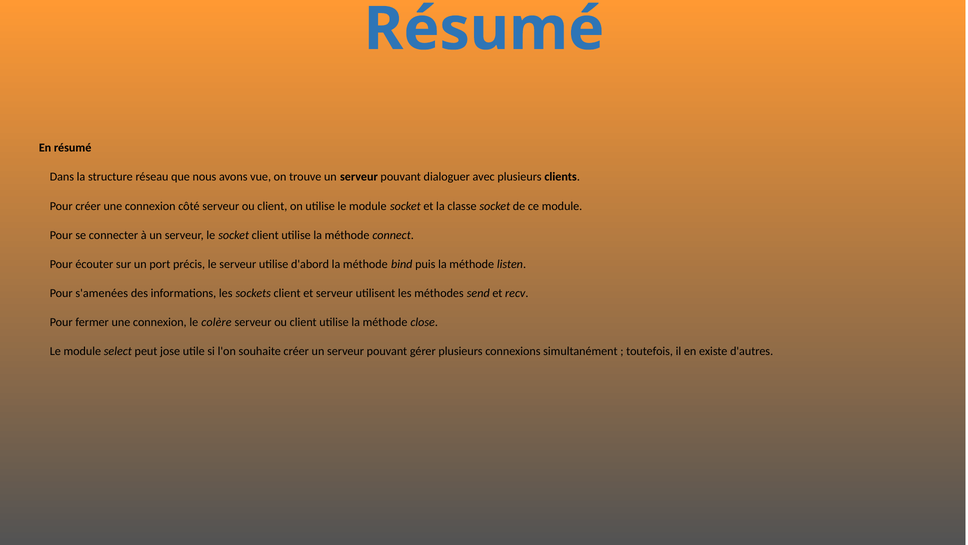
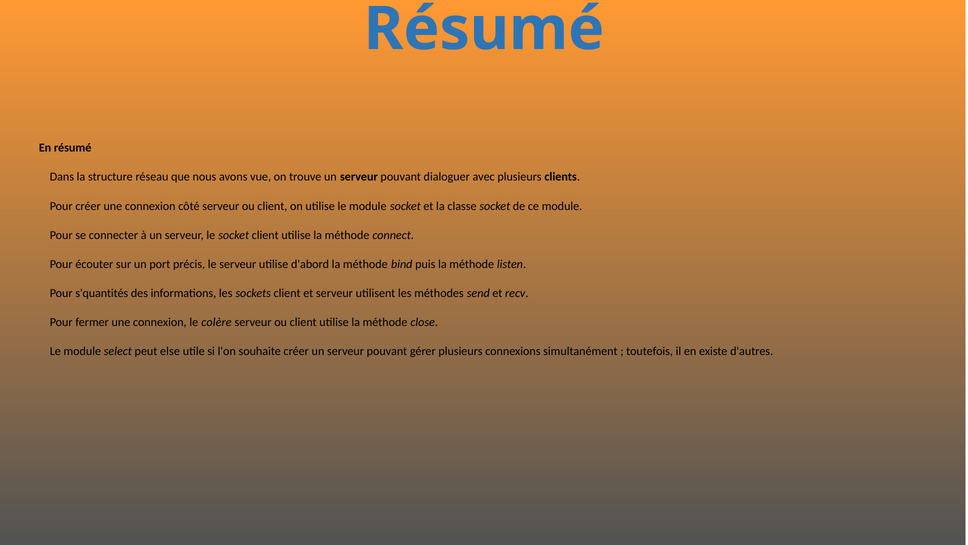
s'amenées: s'amenées -> s'quantités
jose: jose -> else
